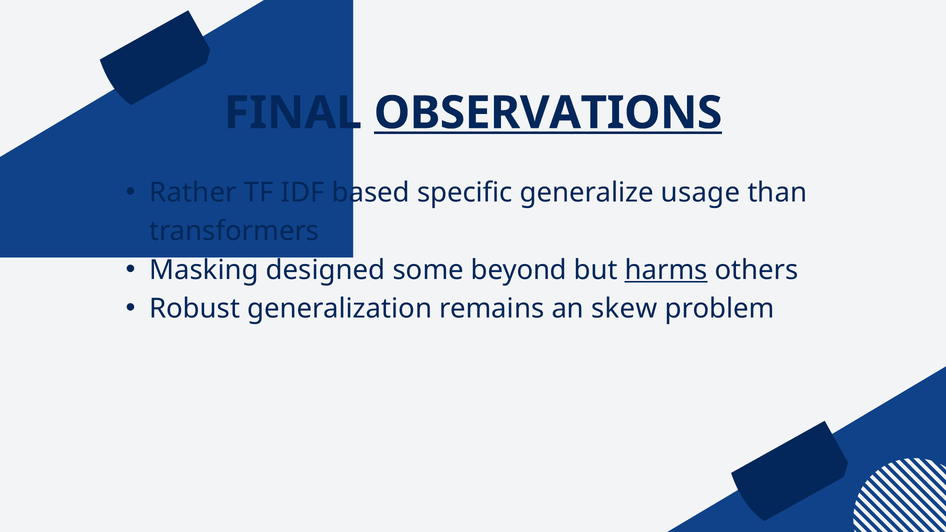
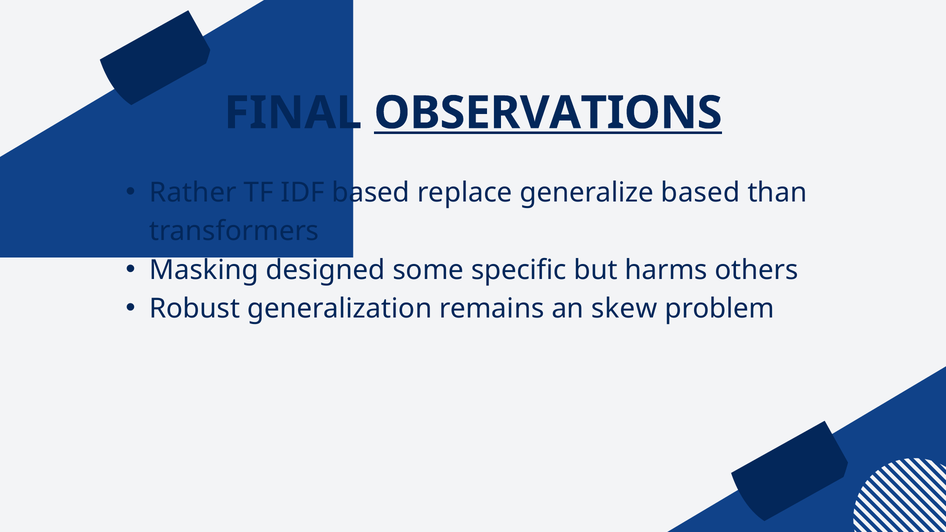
specific: specific -> replace
generalize usage: usage -> based
beyond: beyond -> specific
harms underline: present -> none
